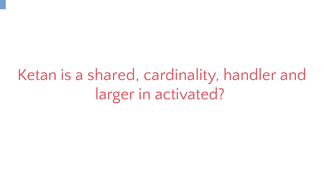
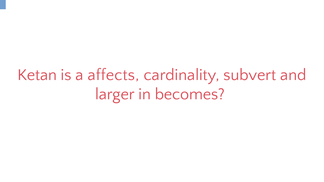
shared: shared -> affects
handler: handler -> subvert
activated: activated -> becomes
